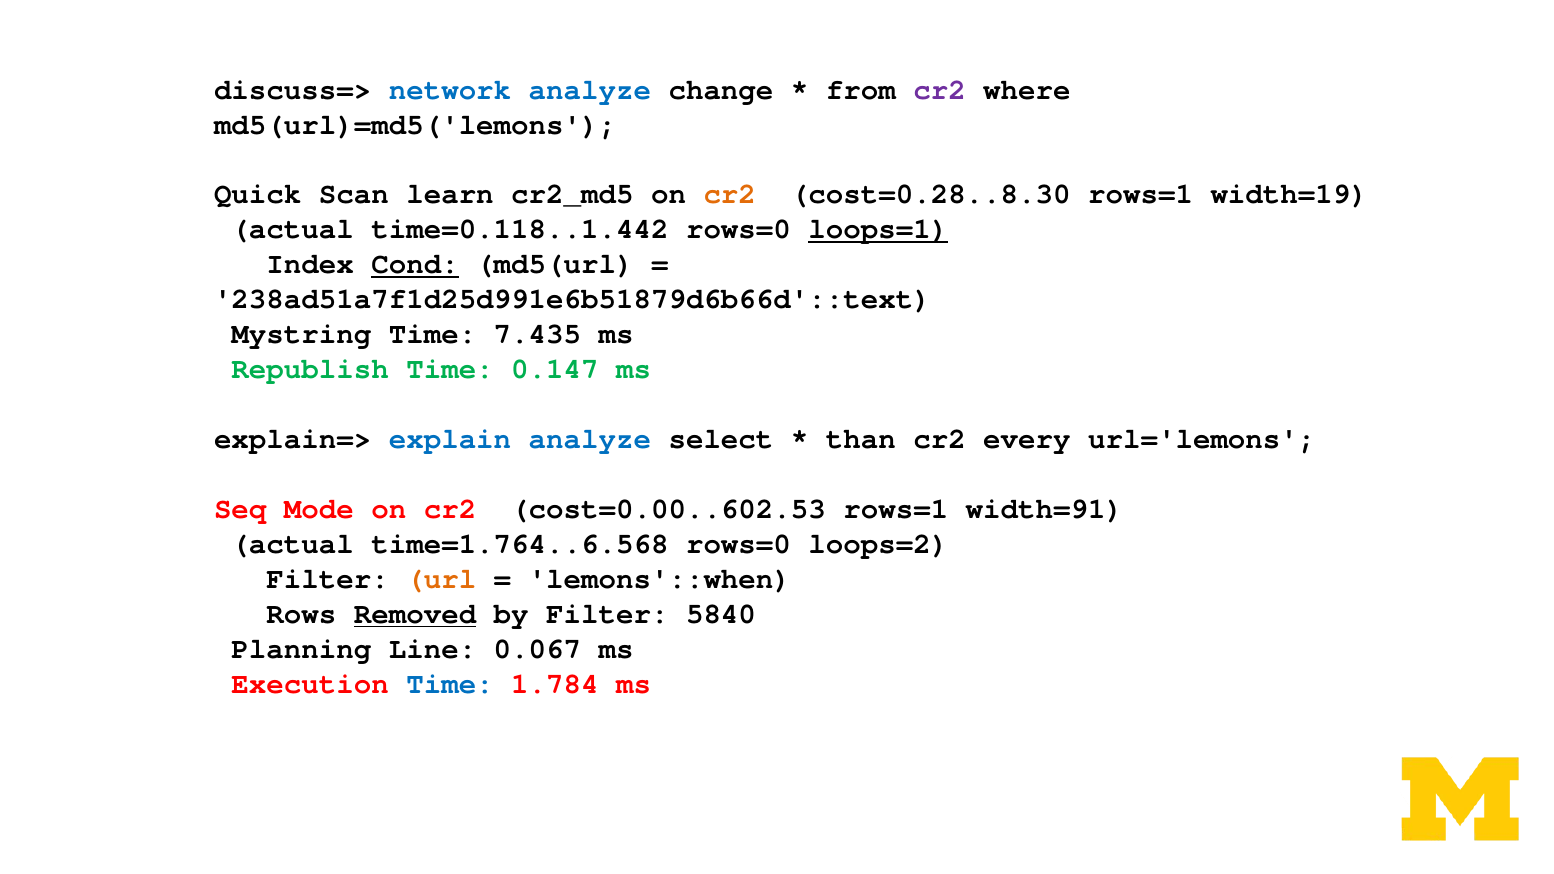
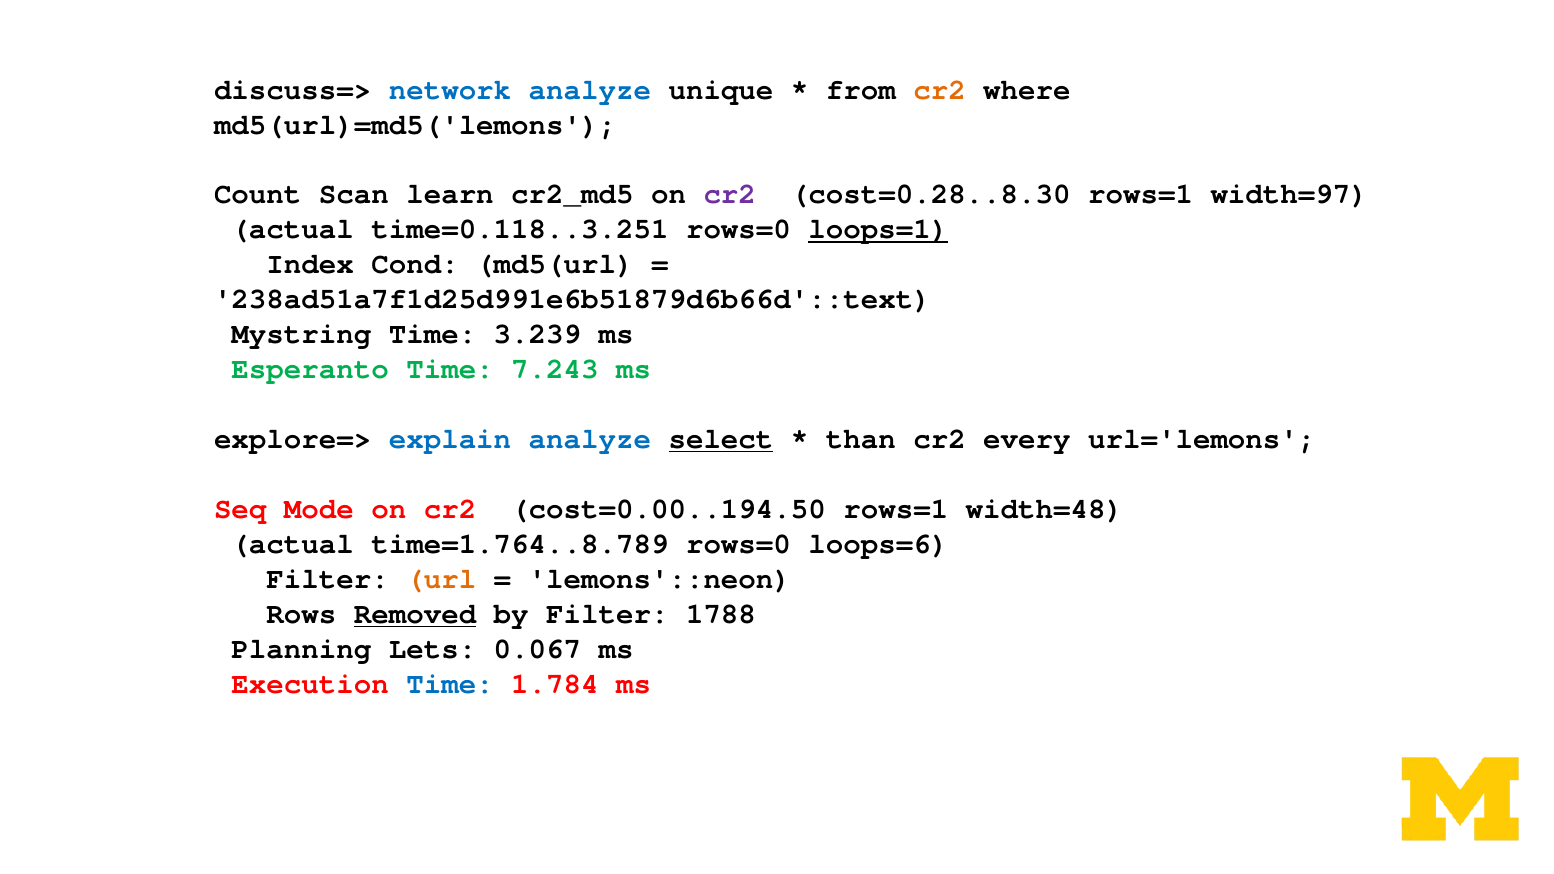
change: change -> unique
cr2 at (940, 89) colour: purple -> orange
Quick: Quick -> Count
cr2 at (730, 194) colour: orange -> purple
width=19: width=19 -> width=97
time=0.118..1.442: time=0.118..1.442 -> time=0.118..3.251
Cond underline: present -> none
7.435: 7.435 -> 3.239
Republish: Republish -> Esperanto
0.147: 0.147 -> 7.243
explain=>: explain=> -> explore=>
select underline: none -> present
cost=0.00..602.53: cost=0.00..602.53 -> cost=0.00..194.50
width=91: width=91 -> width=48
time=1.764..6.568: time=1.764..6.568 -> time=1.764..8.789
loops=2: loops=2 -> loops=6
lemons'::when: lemons'::when -> lemons'::neon
5840: 5840 -> 1788
Line: Line -> Lets
